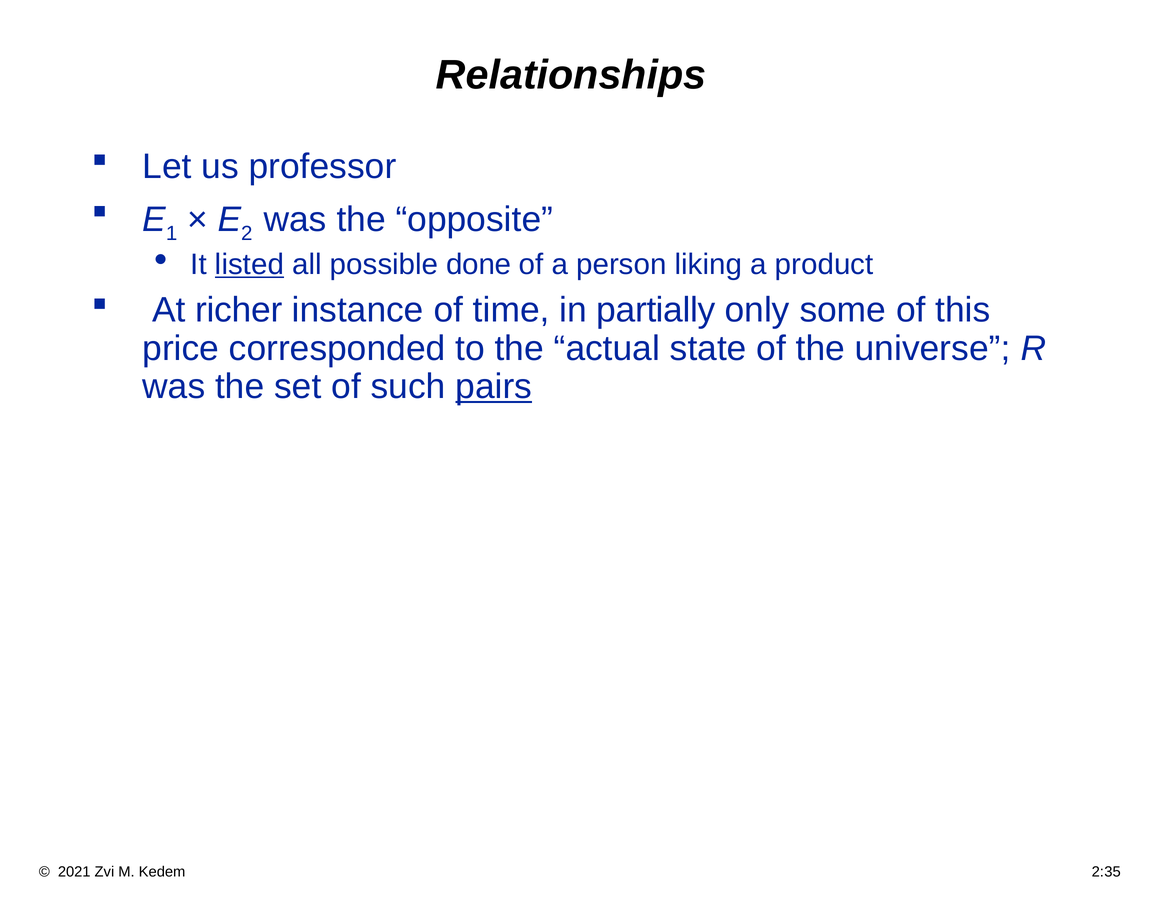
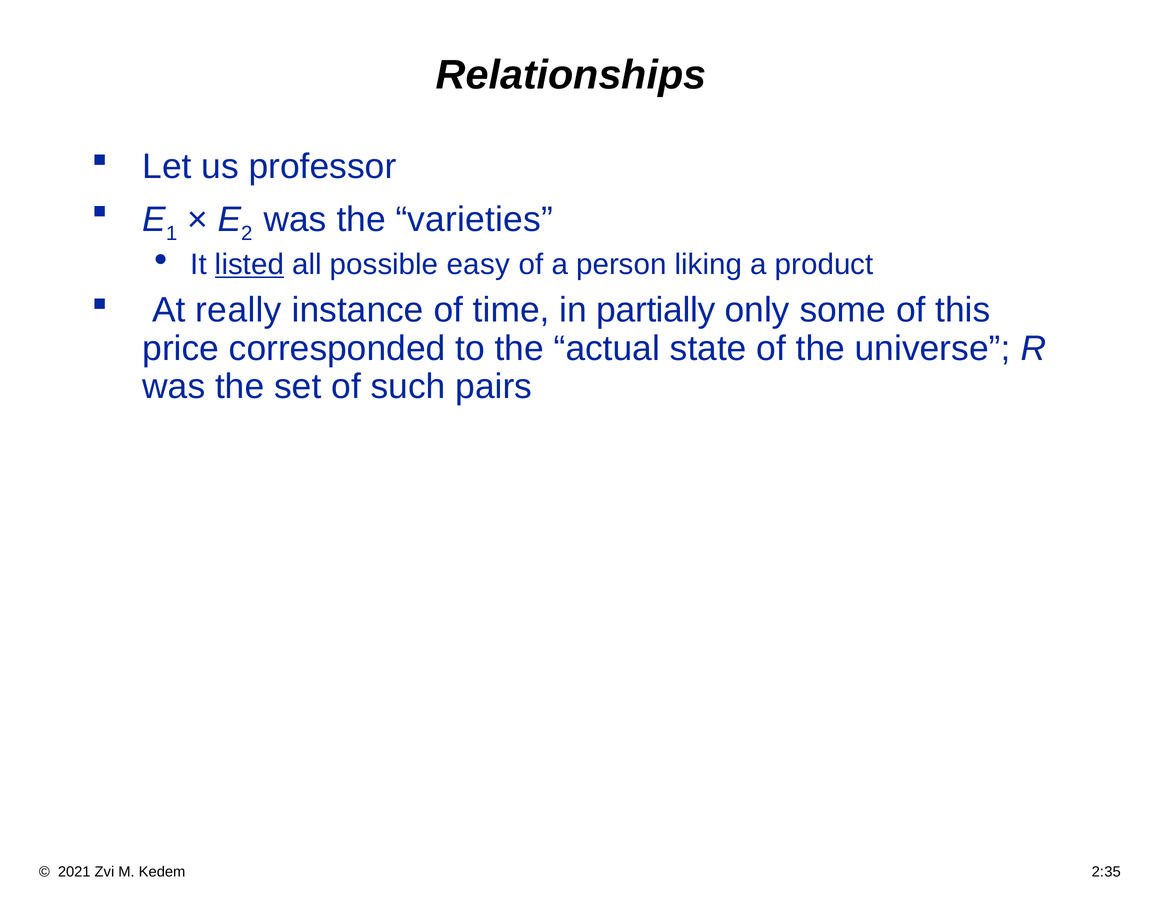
opposite: opposite -> varieties
done: done -> easy
richer: richer -> really
pairs underline: present -> none
